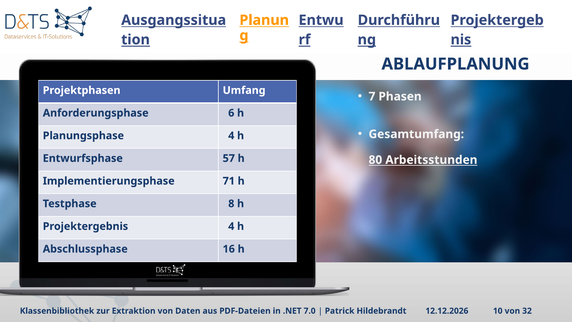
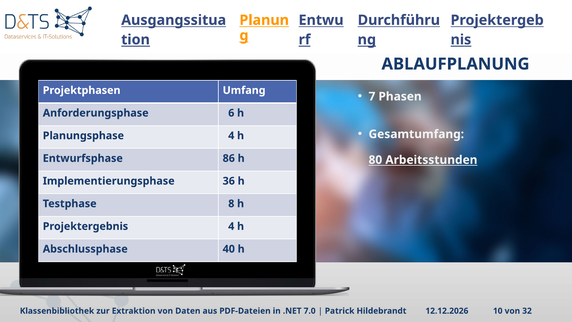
57: 57 -> 86
71: 71 -> 36
16: 16 -> 40
